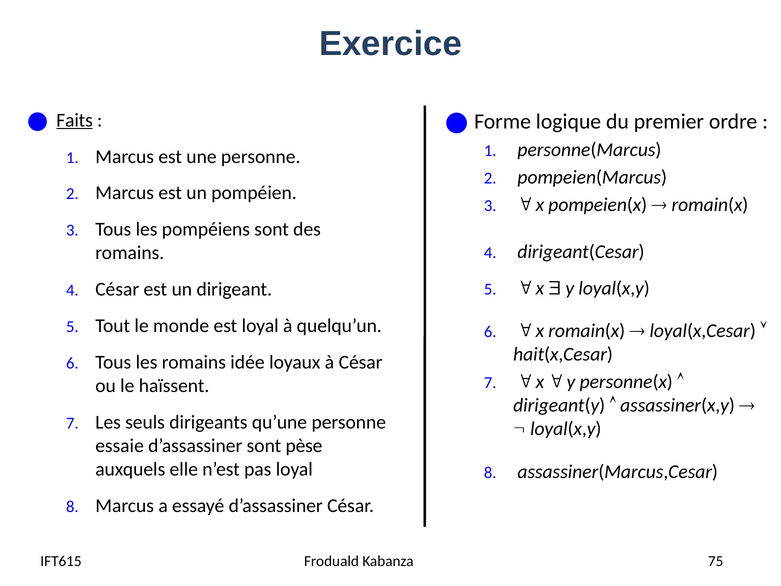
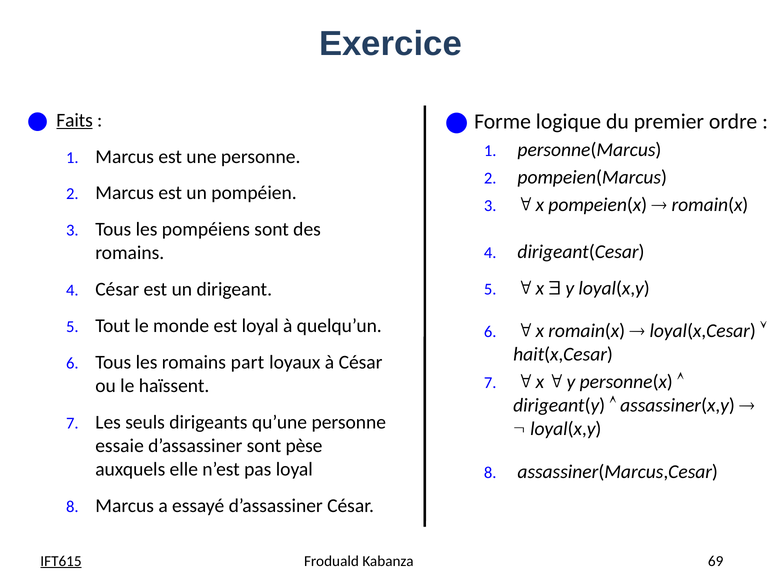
idée: idée -> part
IFT615 underline: none -> present
75: 75 -> 69
